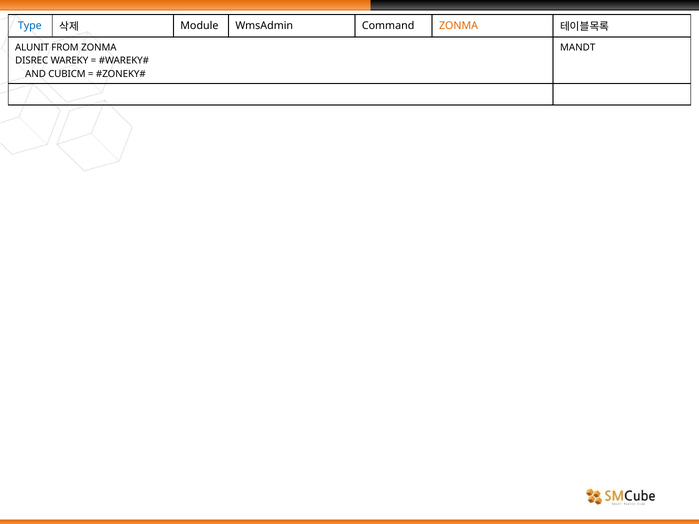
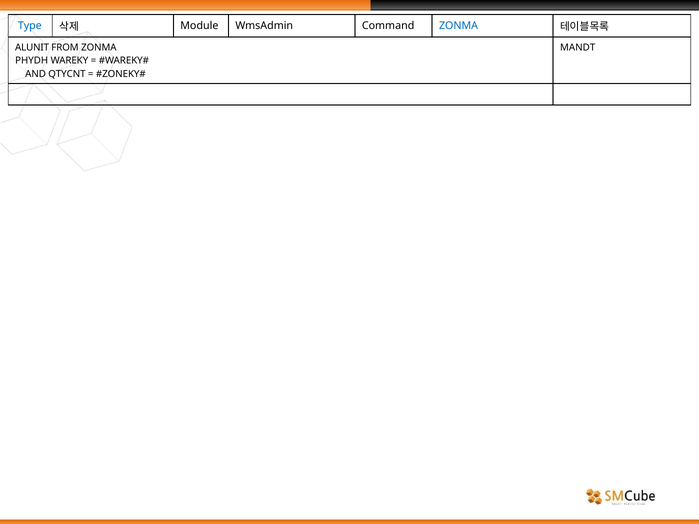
ZONMA at (459, 26) colour: orange -> blue
DISREC: DISREC -> PHYDH
CUBICM: CUBICM -> QTYCNT
